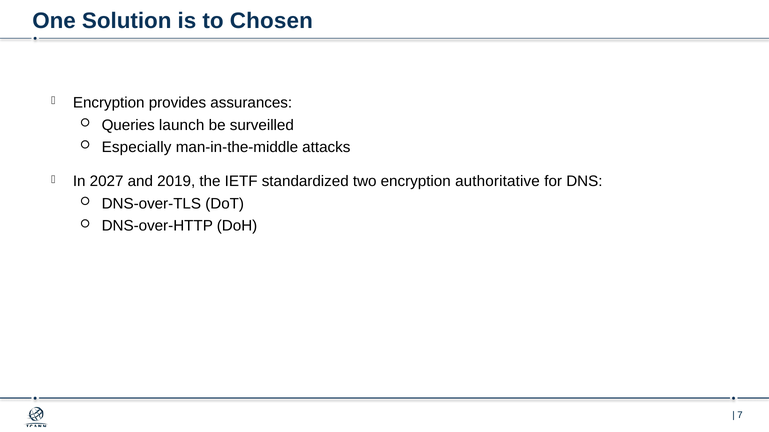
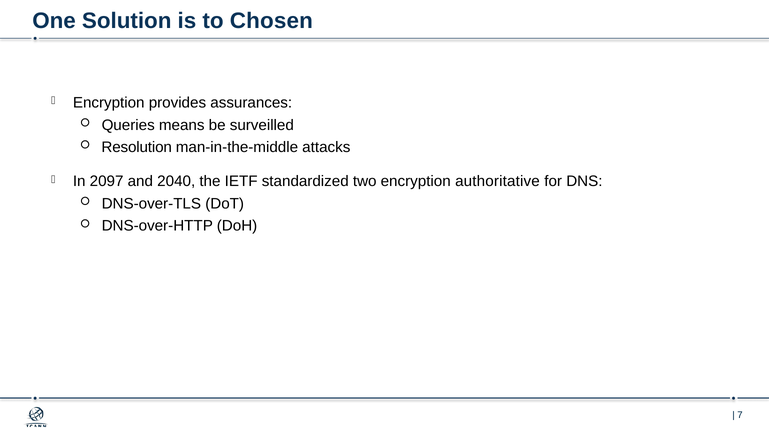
launch: launch -> means
Especially: Especially -> Resolution
2027: 2027 -> 2097
2019: 2019 -> 2040
